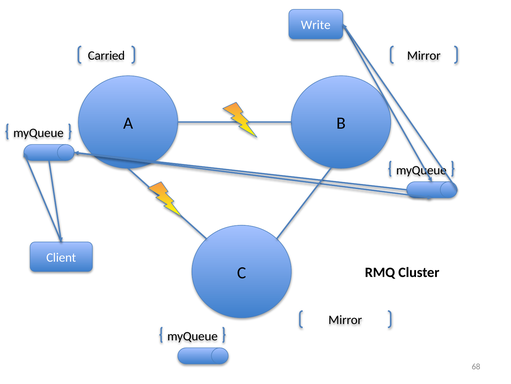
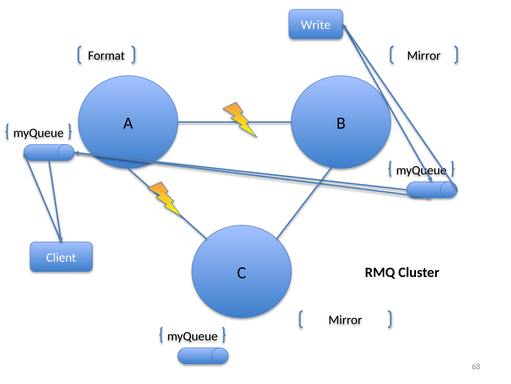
Carried: Carried -> Format
